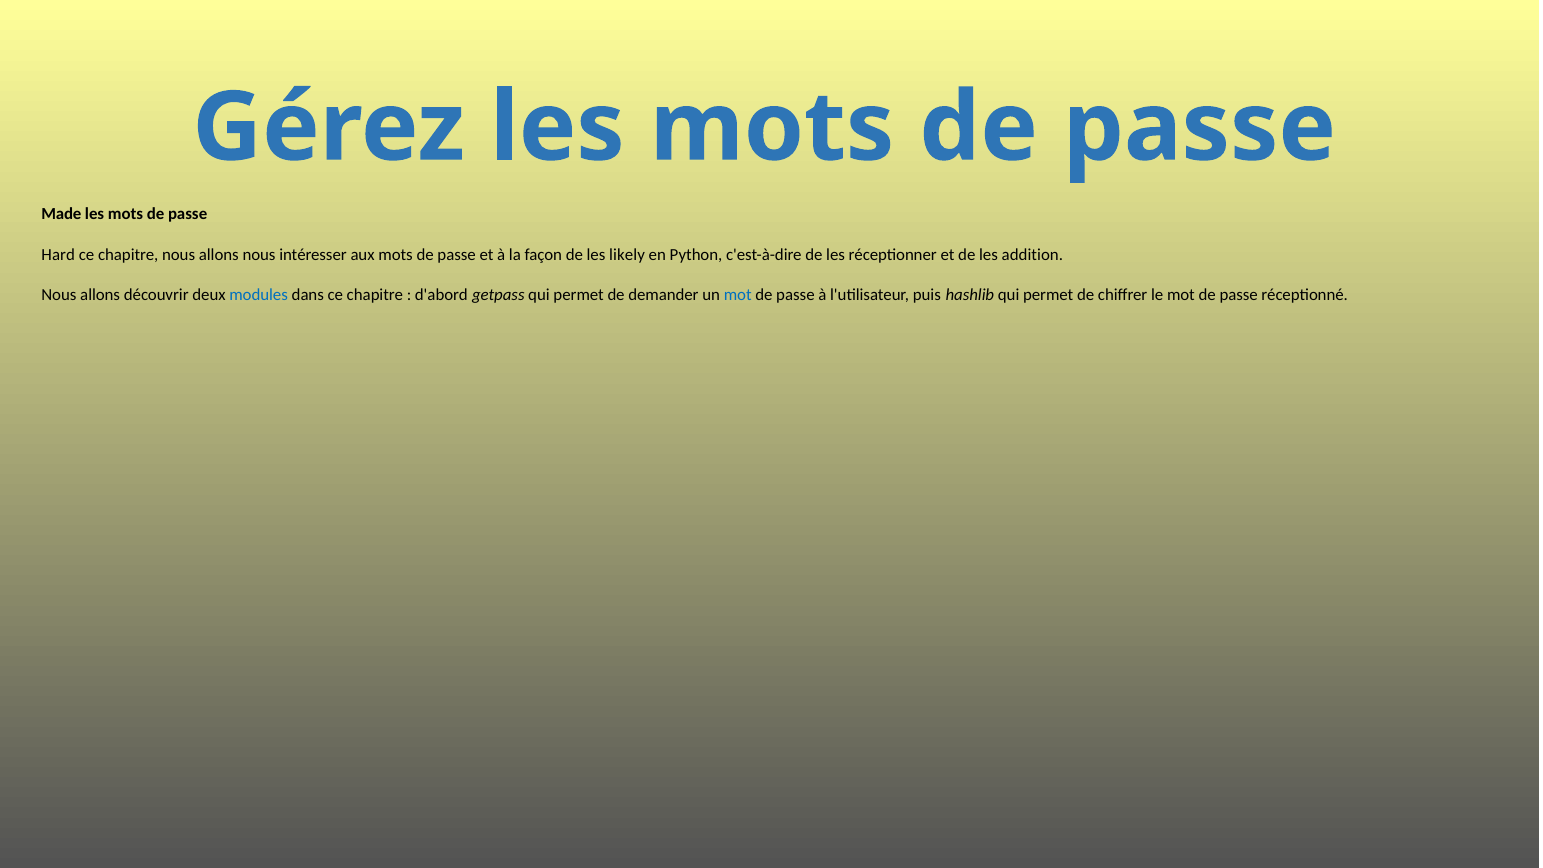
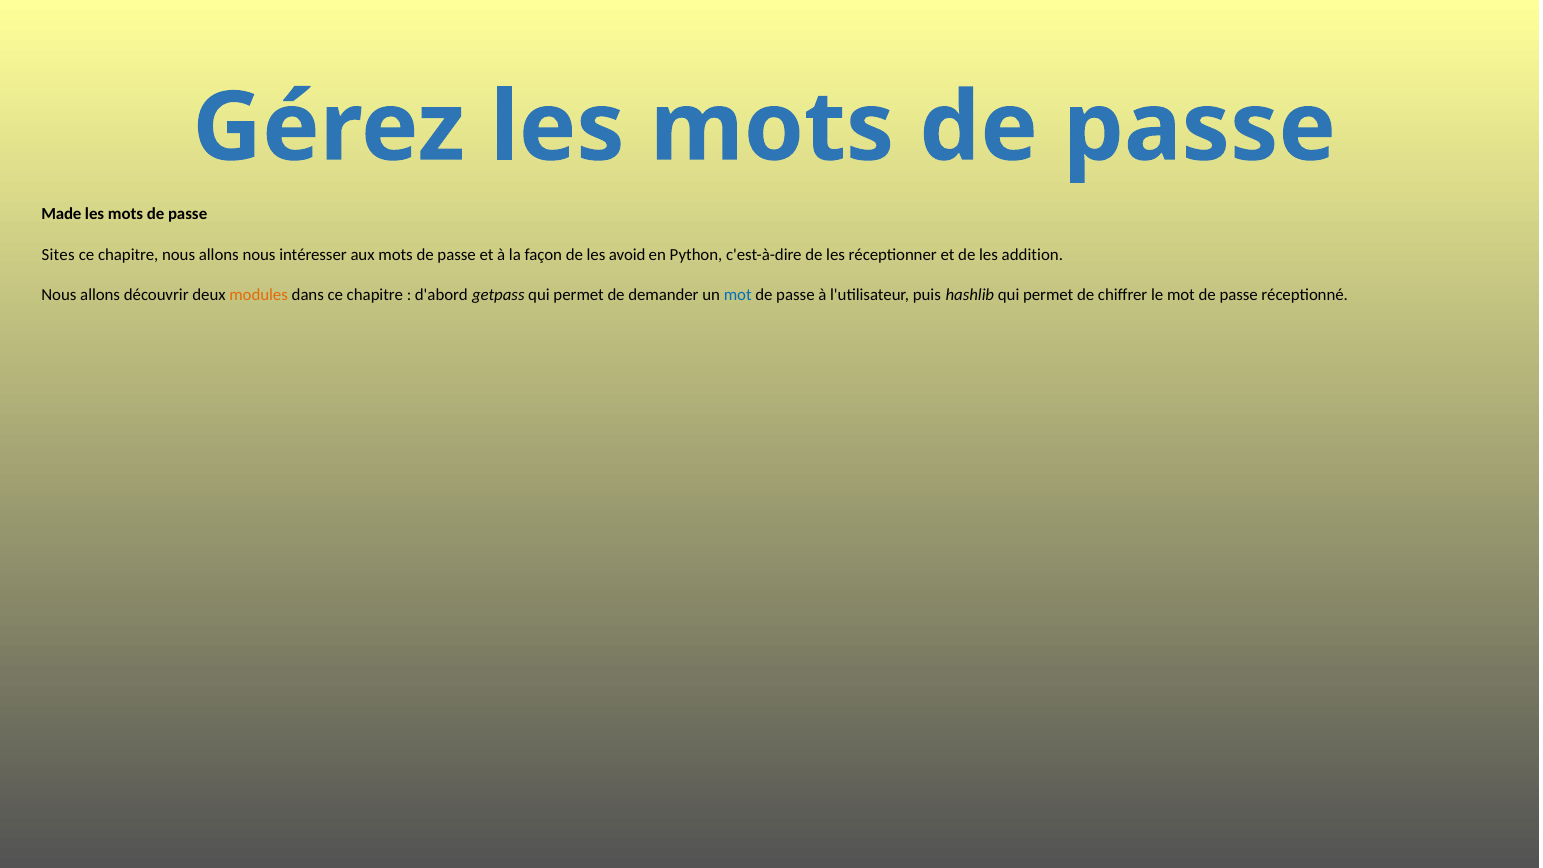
Hard: Hard -> Sites
likely: likely -> avoid
modules colour: blue -> orange
